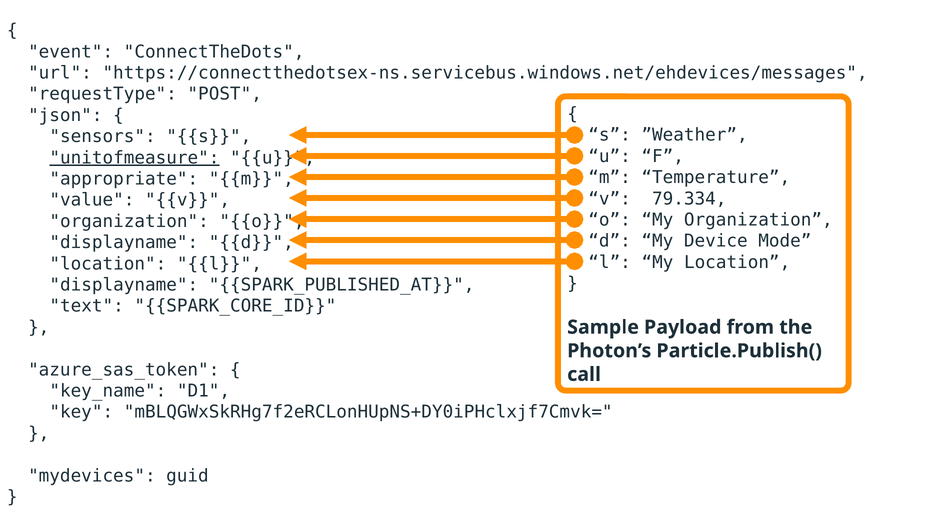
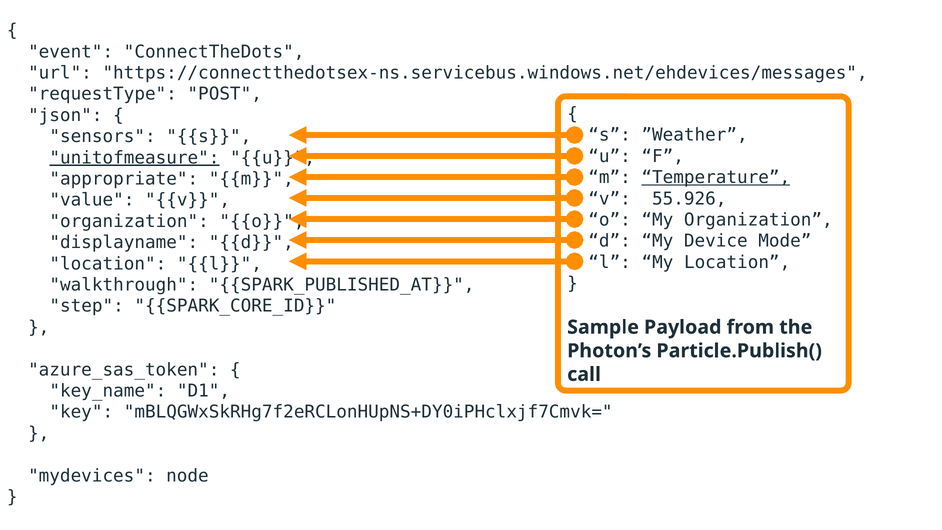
Temperature underline: none -> present
79.334: 79.334 -> 55.926
displayname at (124, 285): displayname -> walkthrough
text: text -> step
guid: guid -> node
